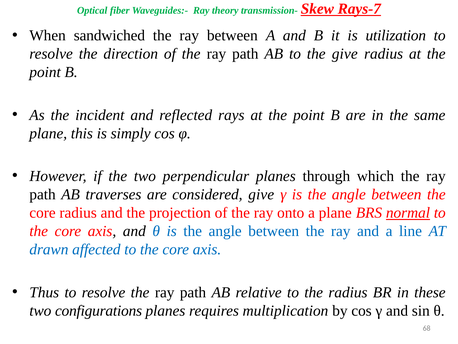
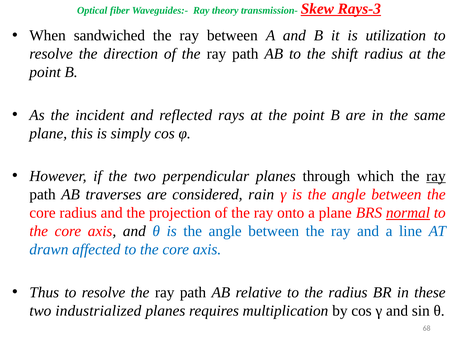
Rays-7: Rays-7 -> Rays-3
the give: give -> shift
ray at (436, 176) underline: none -> present
considered give: give -> rain
configurations: configurations -> industrialized
